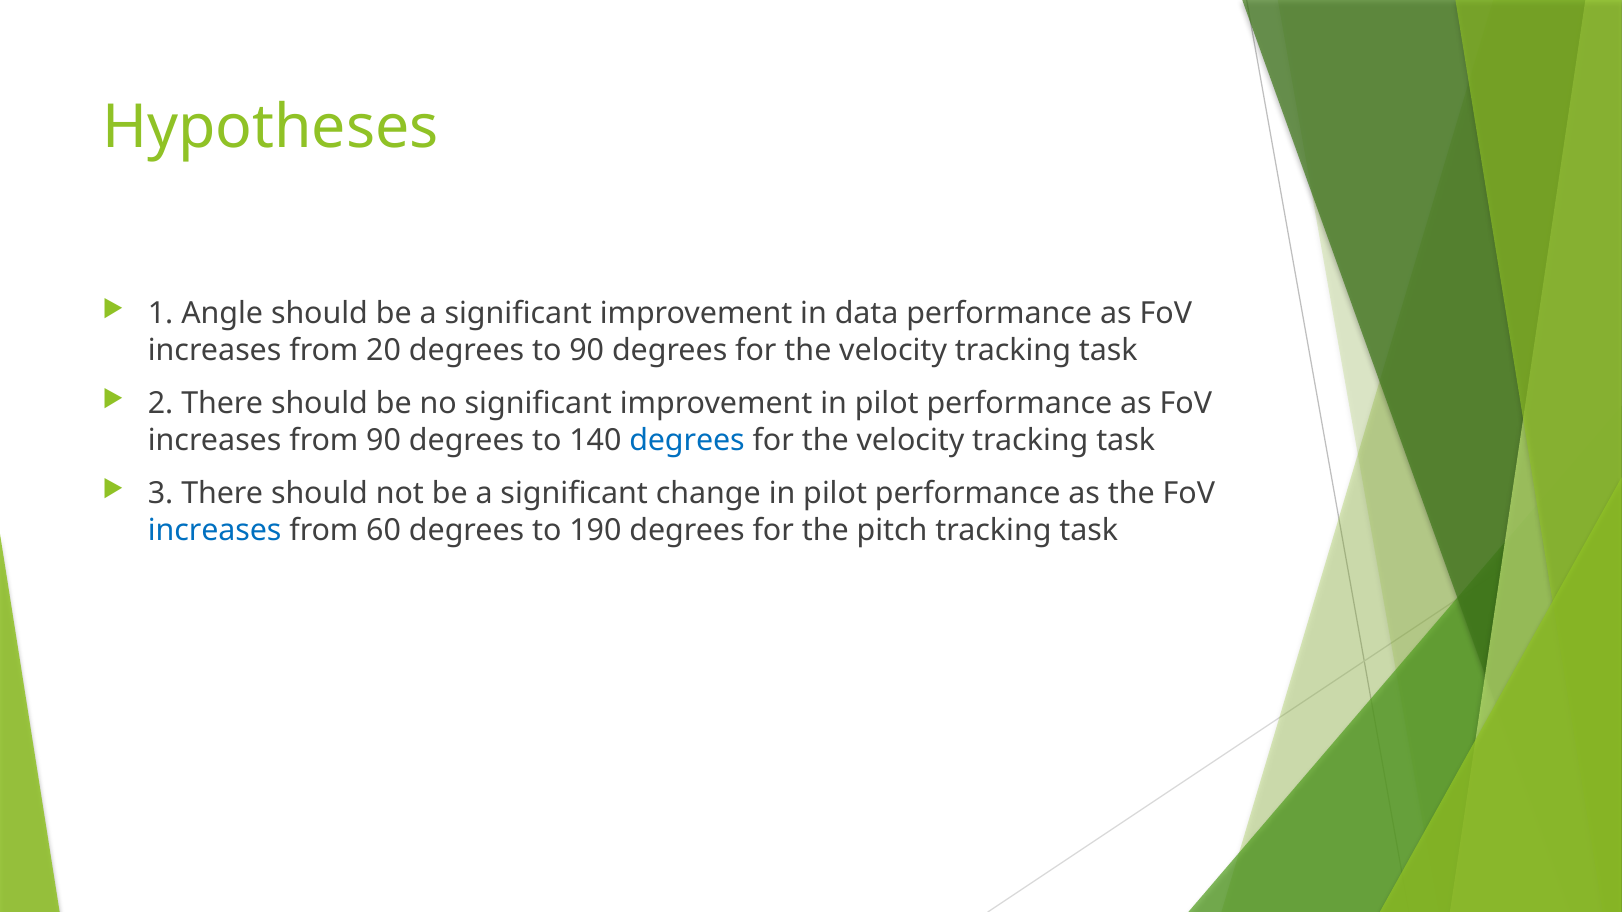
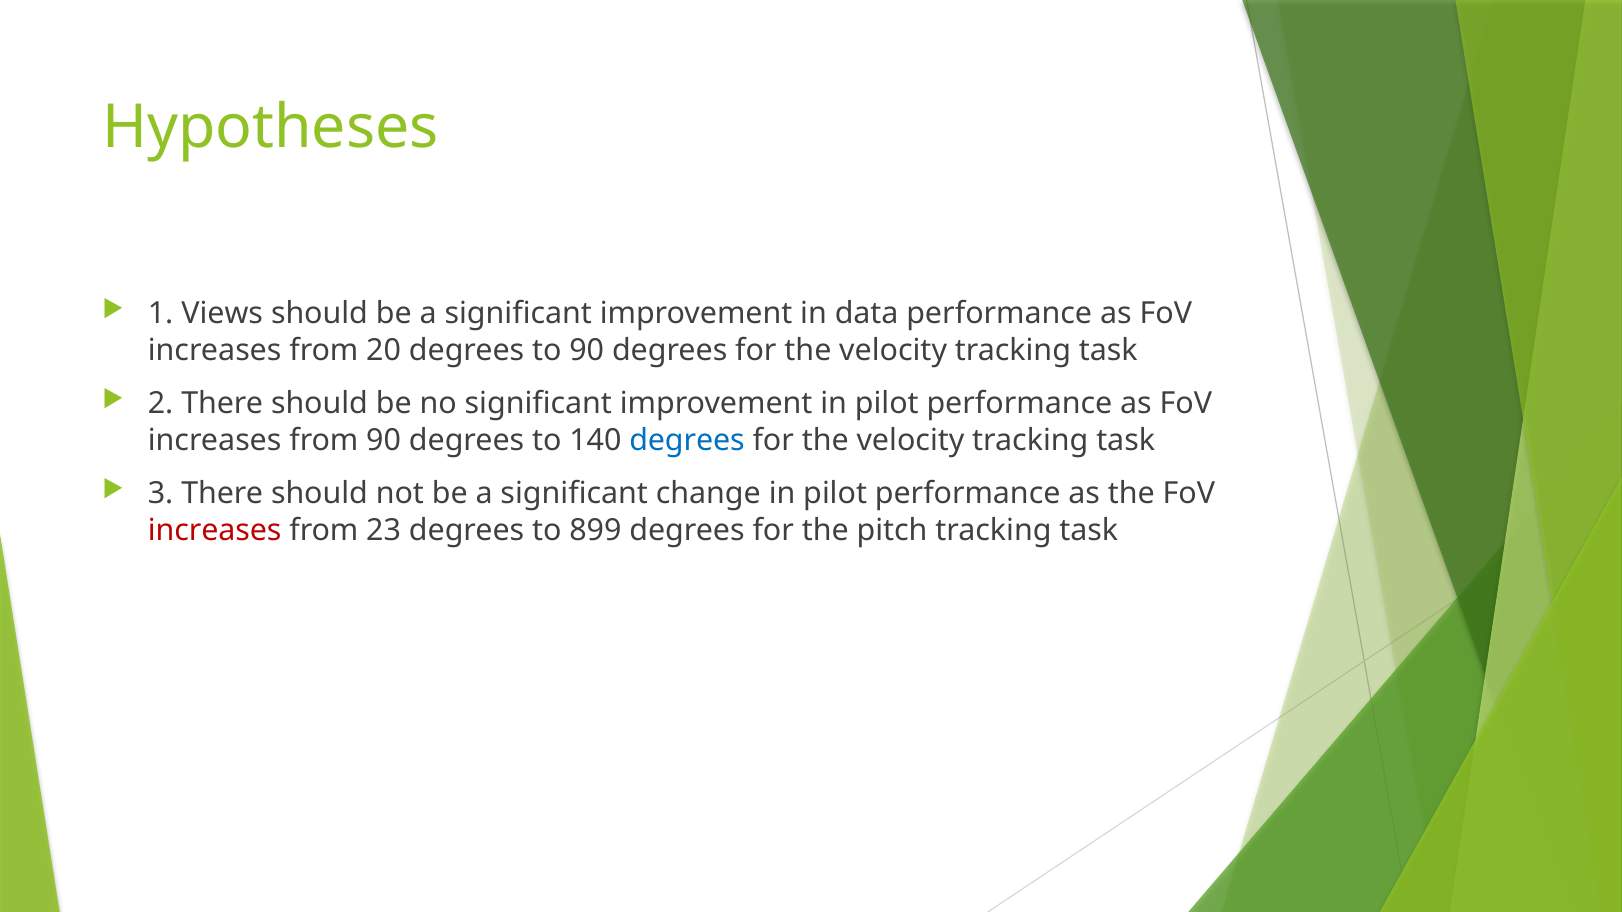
Angle: Angle -> Views
increases at (215, 530) colour: blue -> red
60: 60 -> 23
190: 190 -> 899
